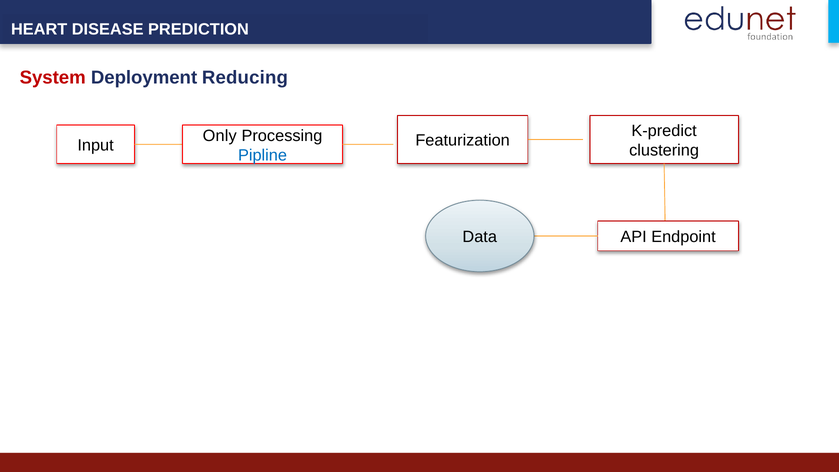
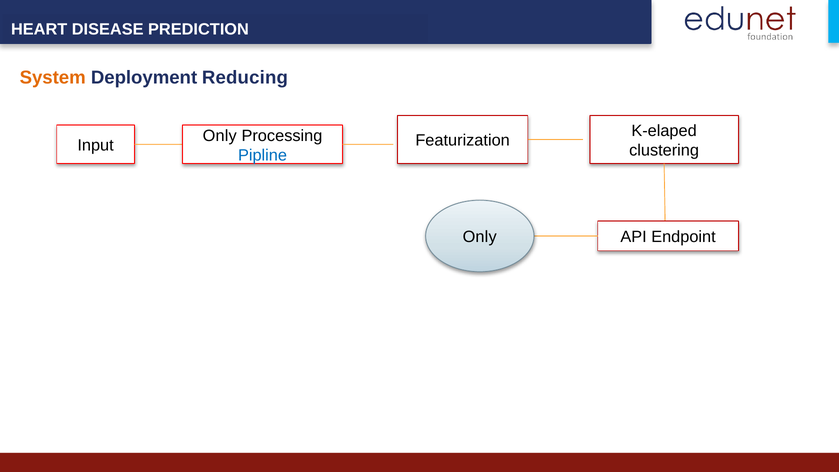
System colour: red -> orange
K-predict: K-predict -> K-elaped
Data at (480, 237): Data -> Only
